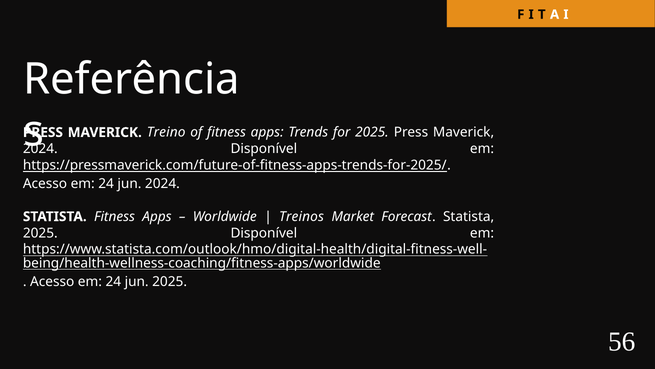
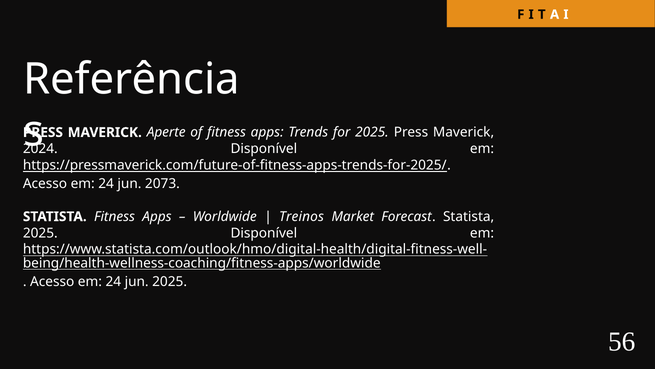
Treino: Treino -> Aperte
jun 2024: 2024 -> 2073
